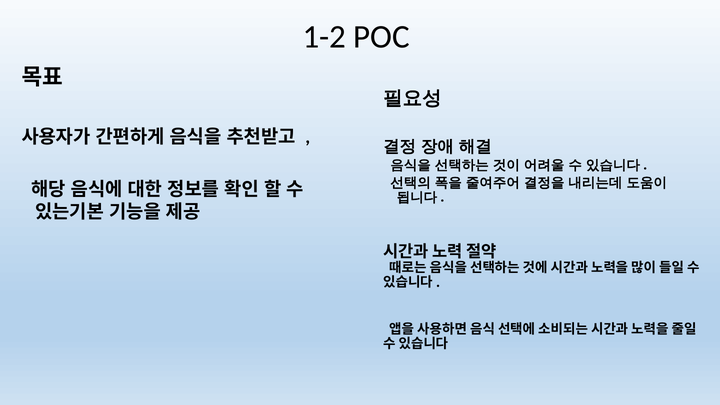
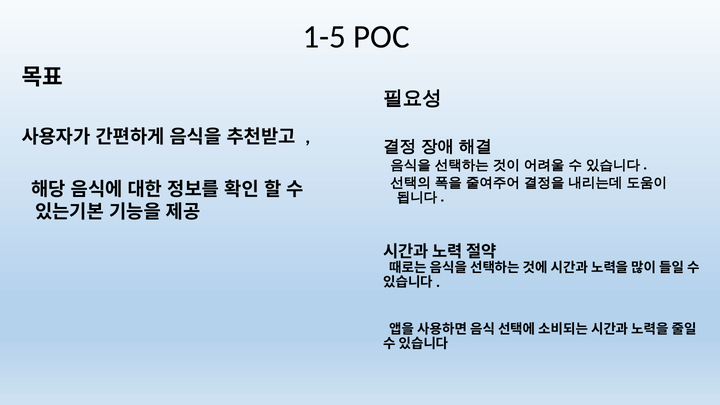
1-2: 1-2 -> 1-5
